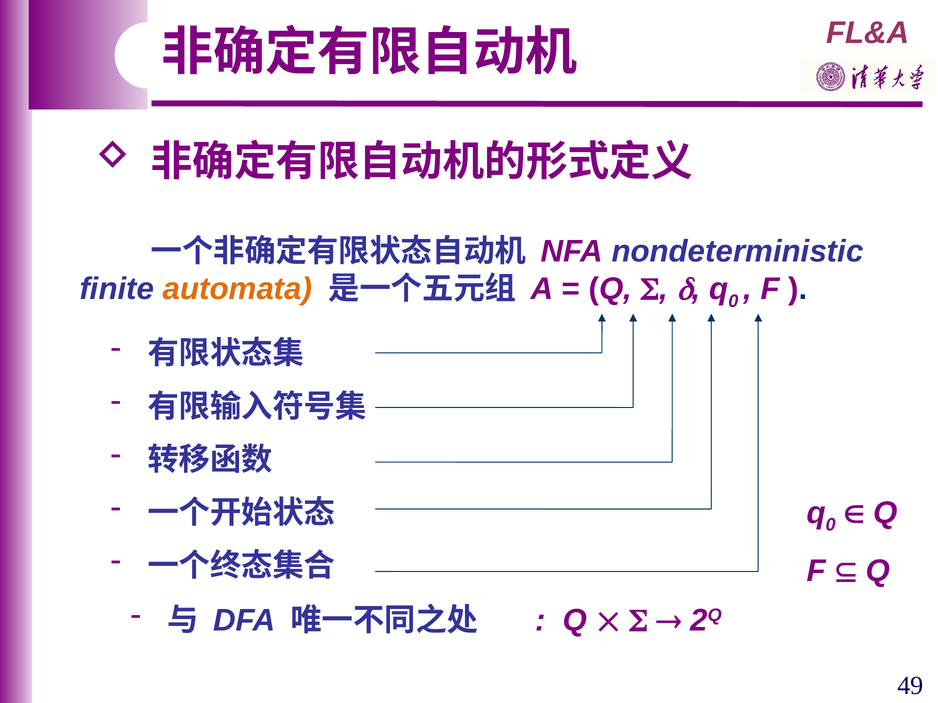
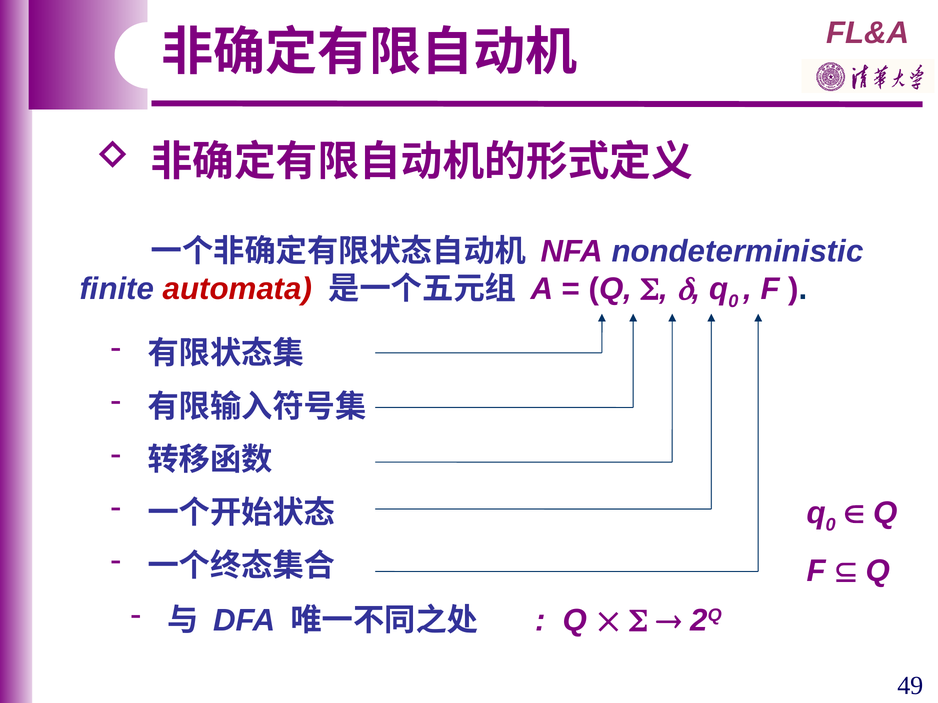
automata colour: orange -> red
